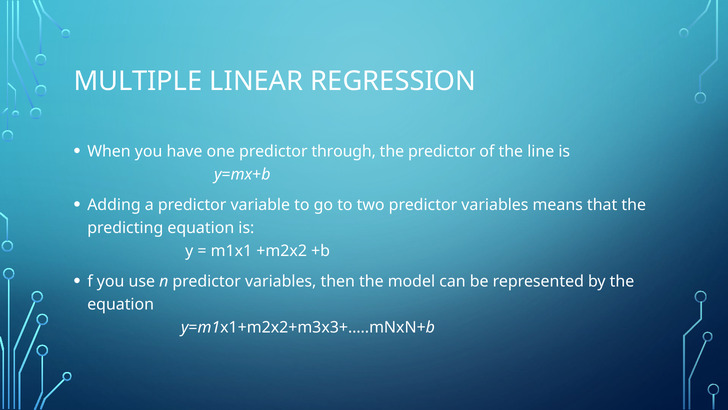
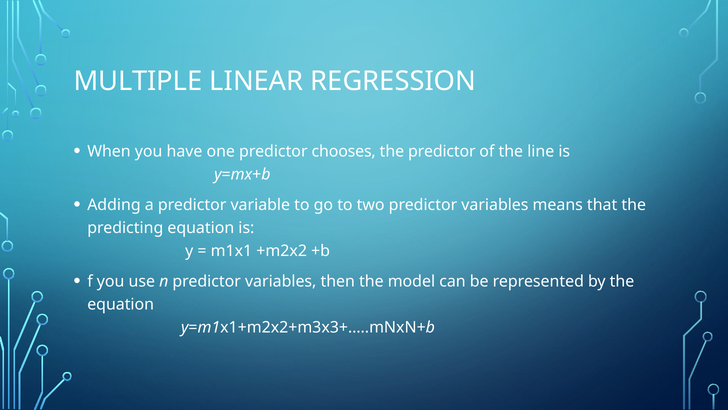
through: through -> chooses
